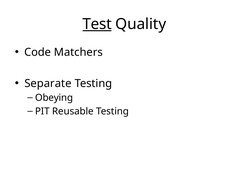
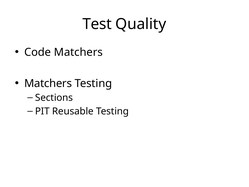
Test underline: present -> none
Separate at (48, 83): Separate -> Matchers
Obeying: Obeying -> Sections
